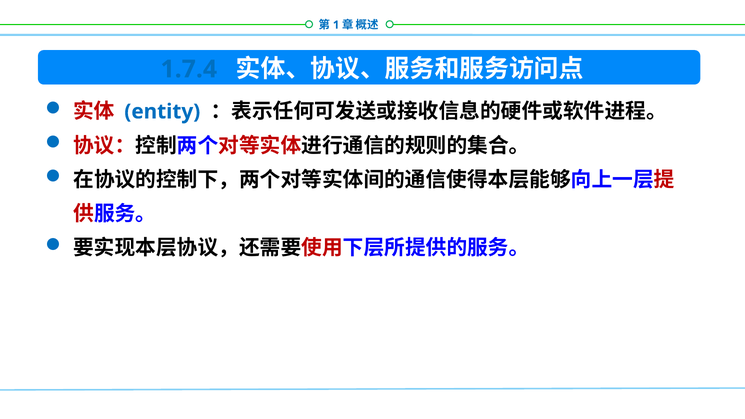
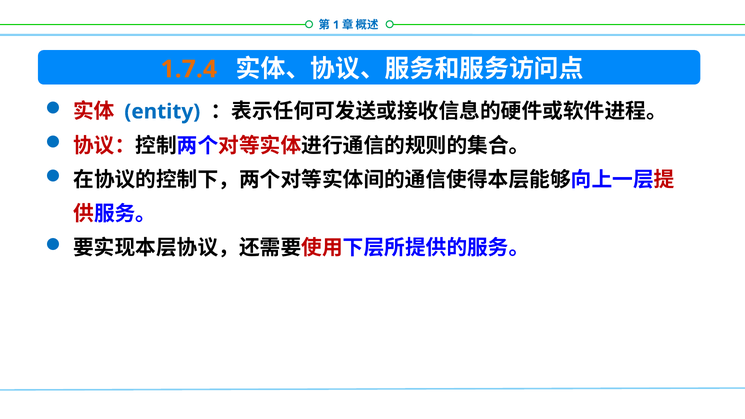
1.7.4 colour: blue -> orange
